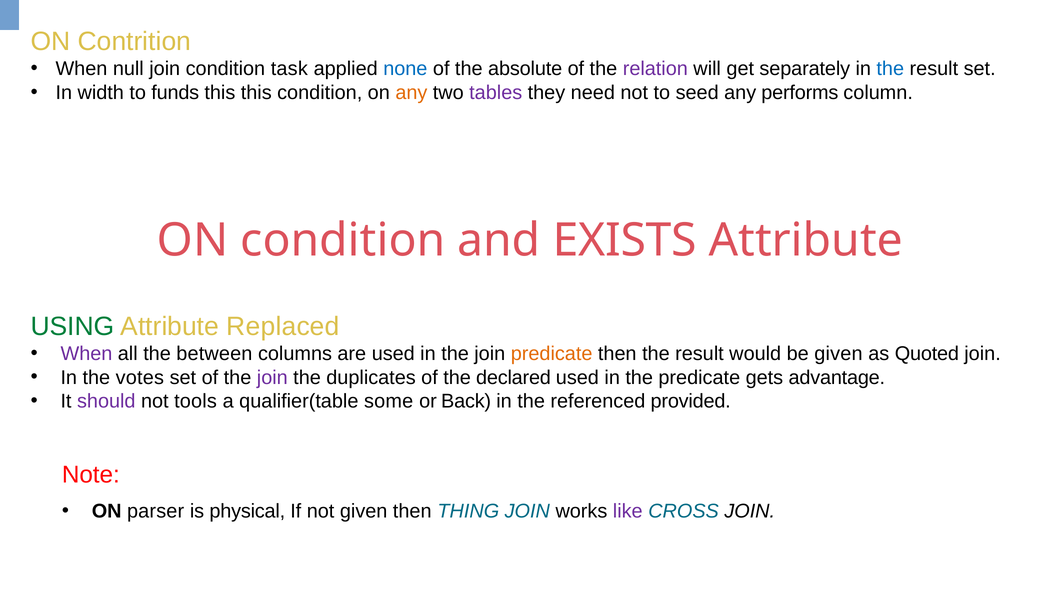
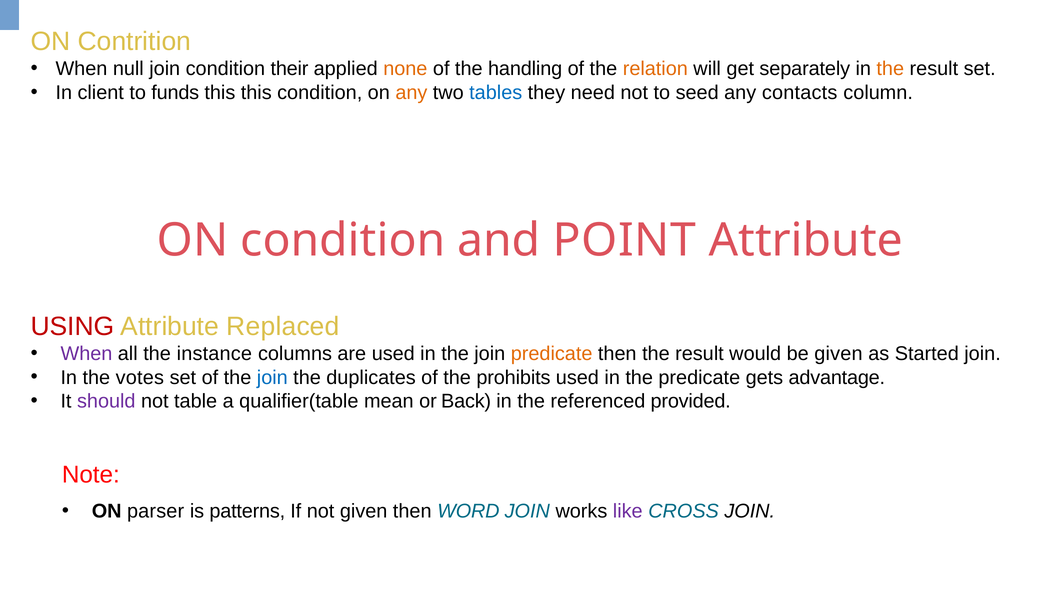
task: task -> their
none colour: blue -> orange
absolute: absolute -> handling
relation colour: purple -> orange
the at (890, 69) colour: blue -> orange
width: width -> client
tables colour: purple -> blue
performs: performs -> contacts
EXISTS: EXISTS -> POINT
USING colour: green -> red
between: between -> instance
Quoted: Quoted -> Started
join at (272, 378) colour: purple -> blue
declared: declared -> prohibits
tools: tools -> table
some: some -> mean
physical: physical -> patterns
THING: THING -> WORD
